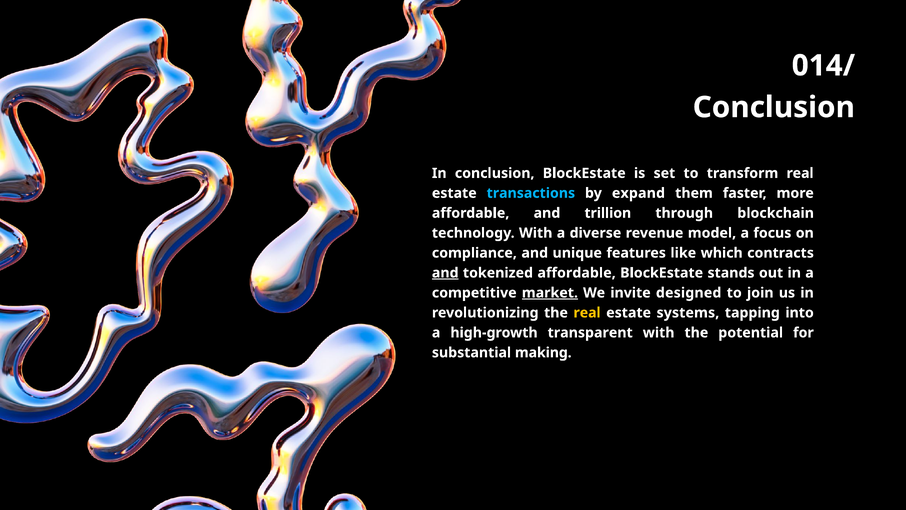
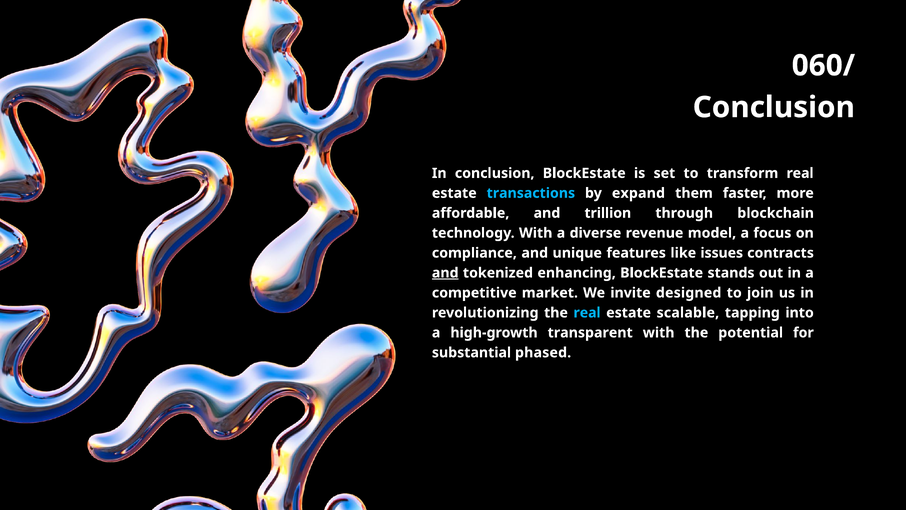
014/: 014/ -> 060/
which: which -> issues
tokenized affordable: affordable -> enhancing
market underline: present -> none
real at (587, 313) colour: yellow -> light blue
systems: systems -> scalable
making: making -> phased
